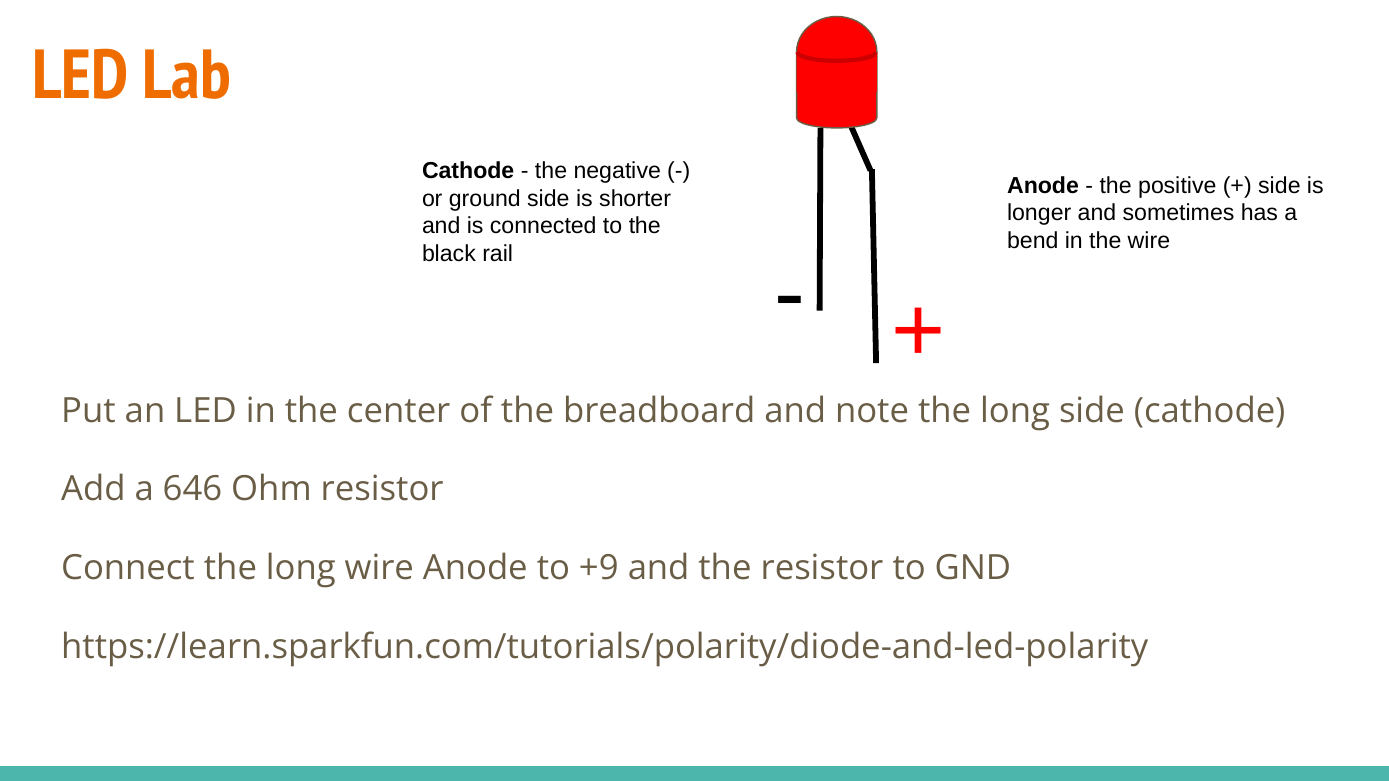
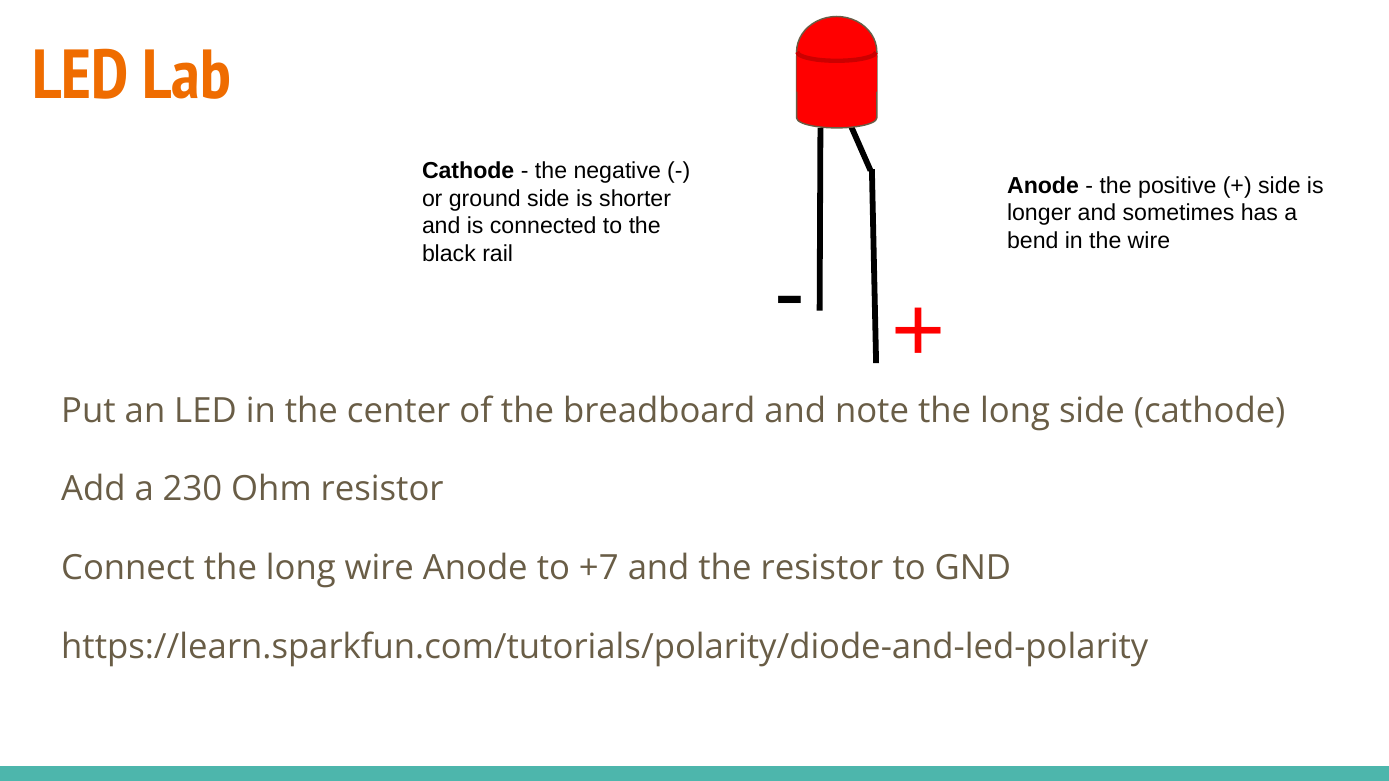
646: 646 -> 230
+9: +9 -> +7
